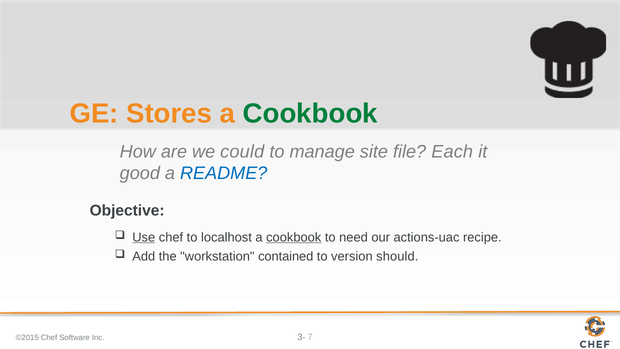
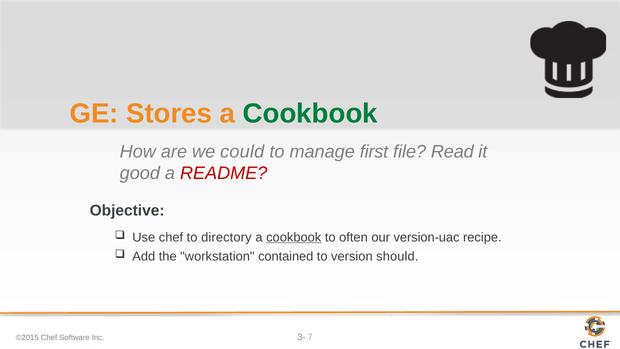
site: site -> first
Each: Each -> Read
README colour: blue -> red
Use underline: present -> none
localhost: localhost -> directory
need: need -> often
actions-uac: actions-uac -> version-uac
